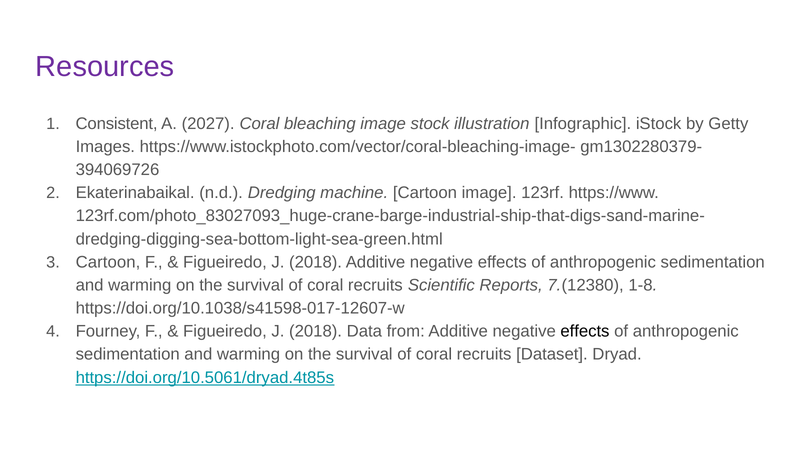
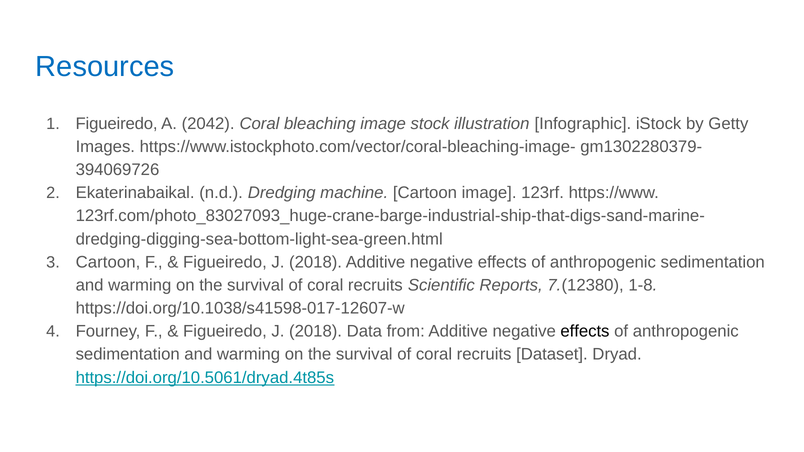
Resources colour: purple -> blue
Consistent at (117, 124): Consistent -> Figueiredo
2027: 2027 -> 2042
